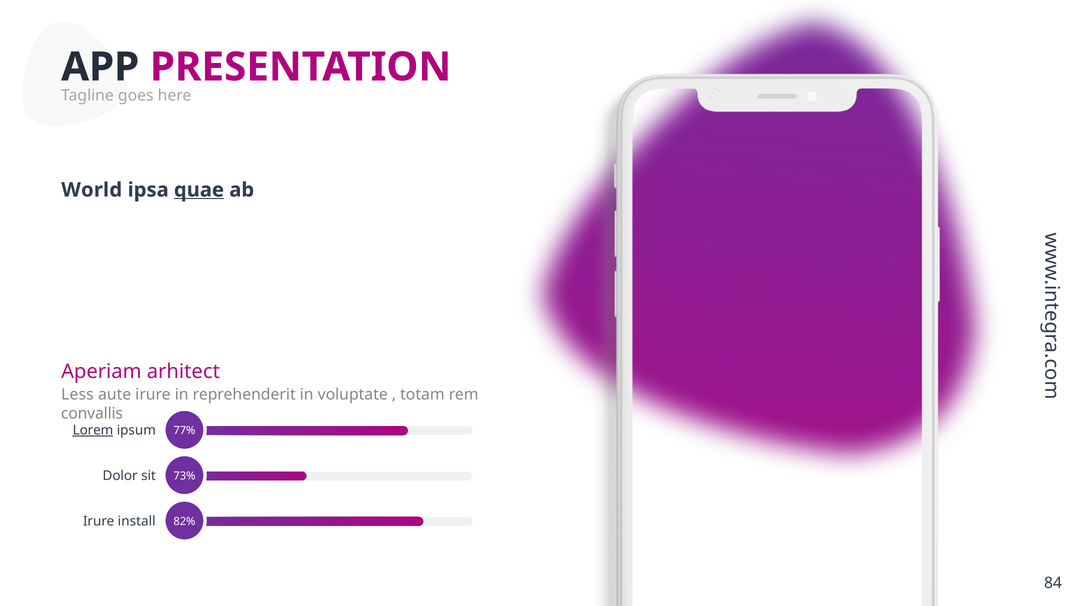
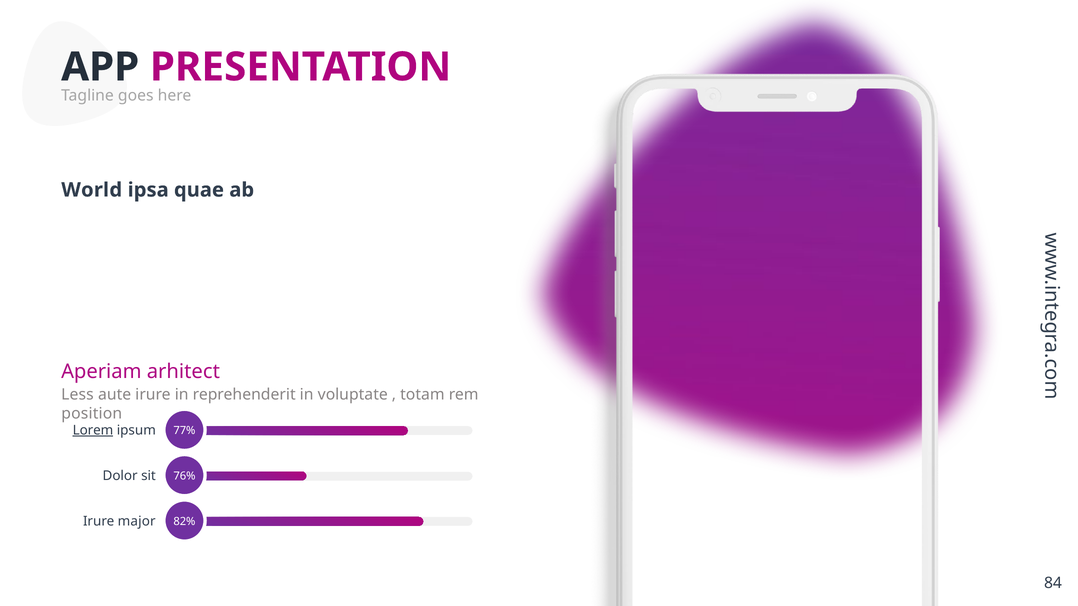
quae underline: present -> none
convallis: convallis -> position
73%: 73% -> 76%
install: install -> major
